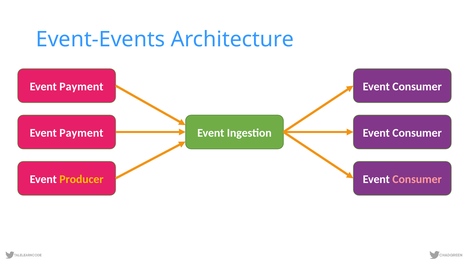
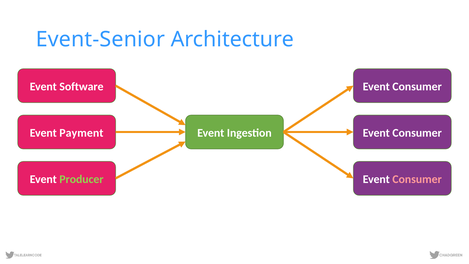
Event-Events: Event-Events -> Event-Senior
Payment at (81, 86): Payment -> Software
Producer colour: yellow -> light green
